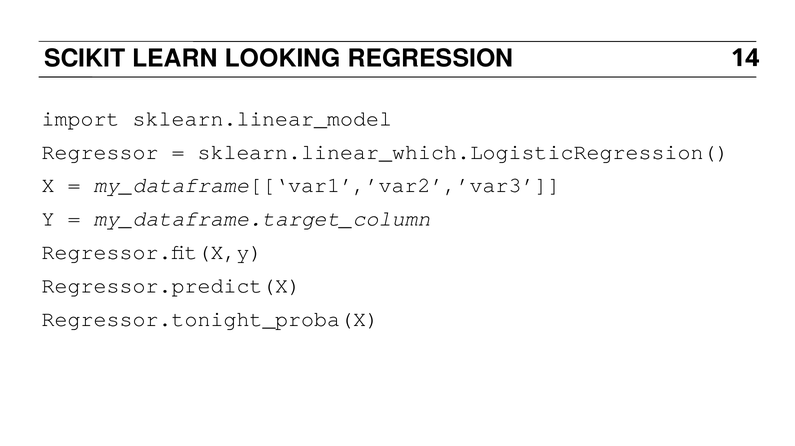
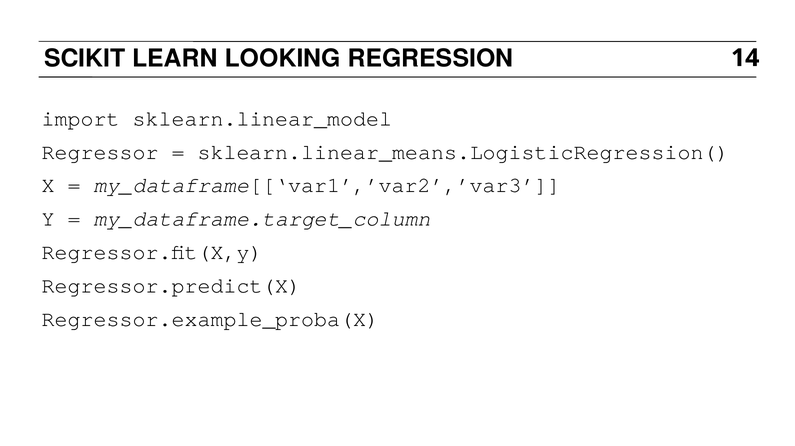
sklearn.linear_which.LogisticRegression(: sklearn.linear_which.LogisticRegression( -> sklearn.linear_means.LogisticRegression(
Regressor.tonight_proba(X: Regressor.tonight_proba(X -> Regressor.example_proba(X
